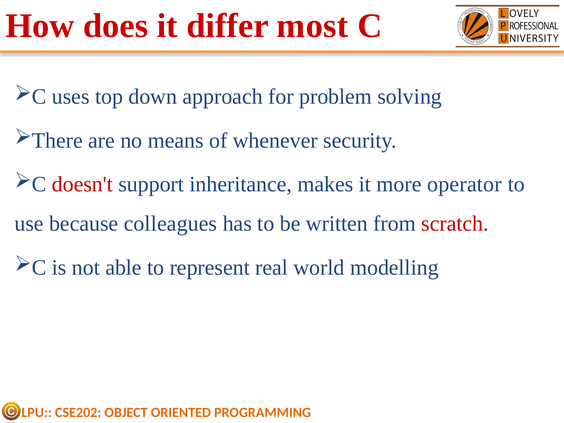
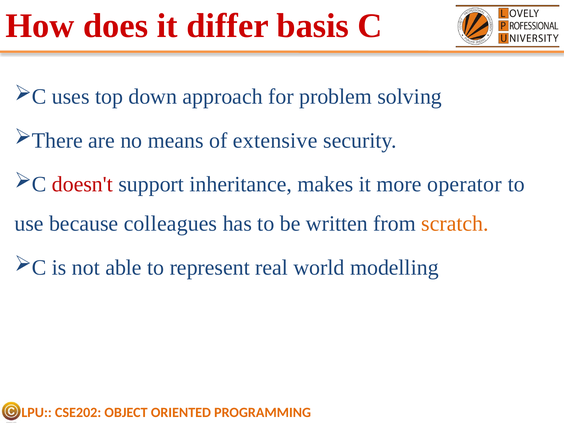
most: most -> basis
whenever: whenever -> extensive
scratch colour: red -> orange
